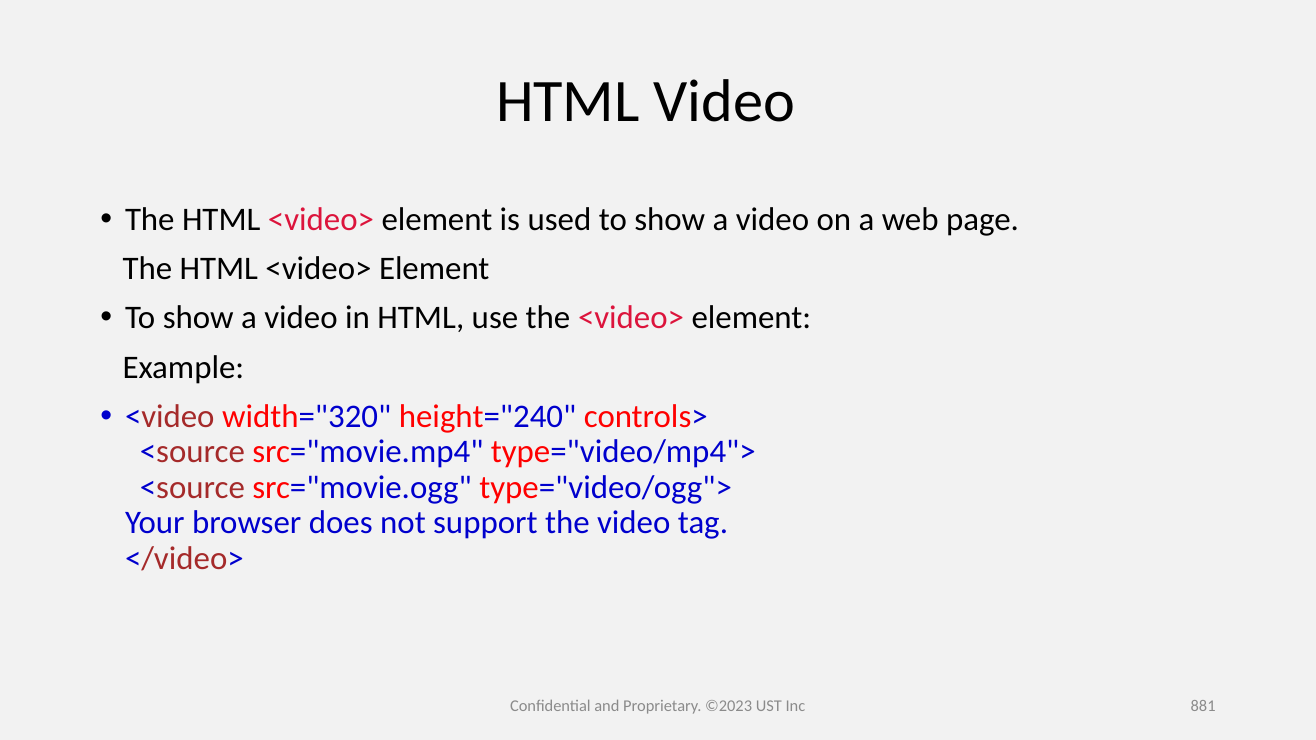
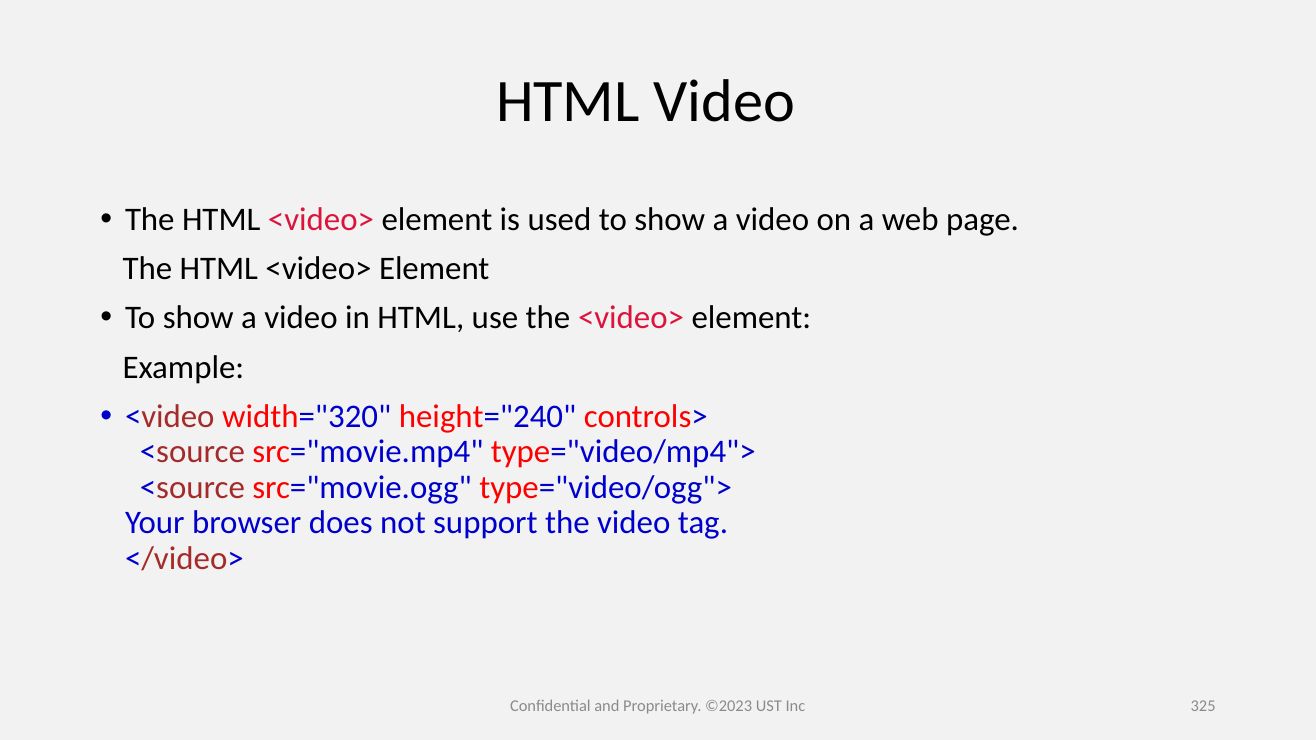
881: 881 -> 325
